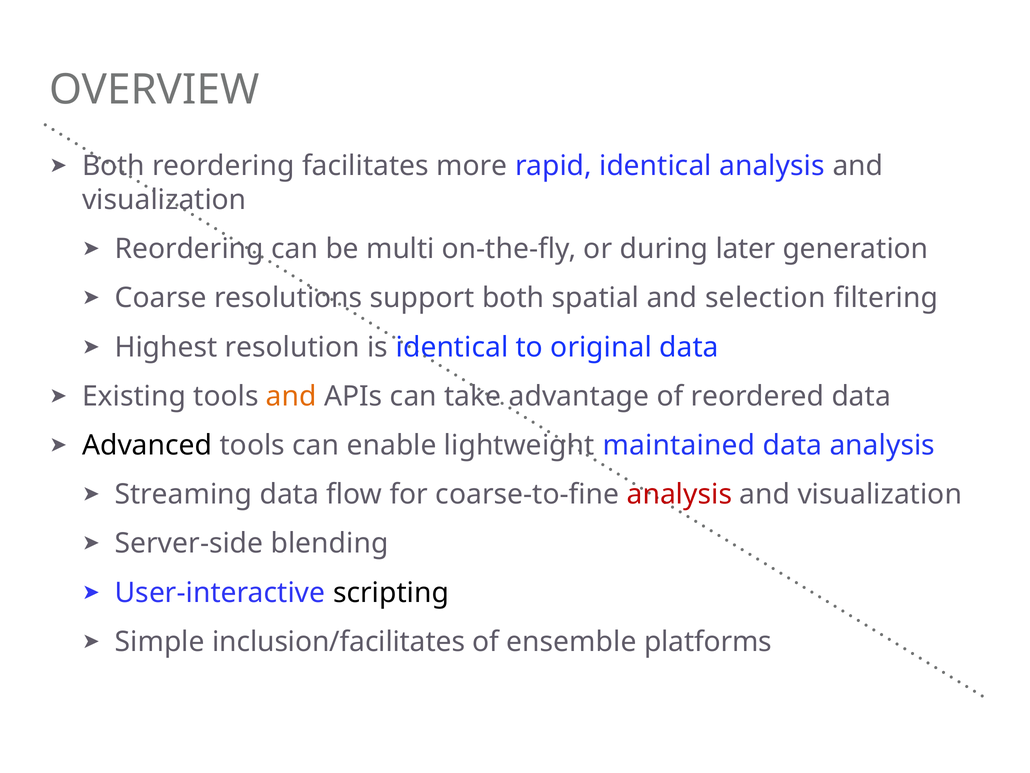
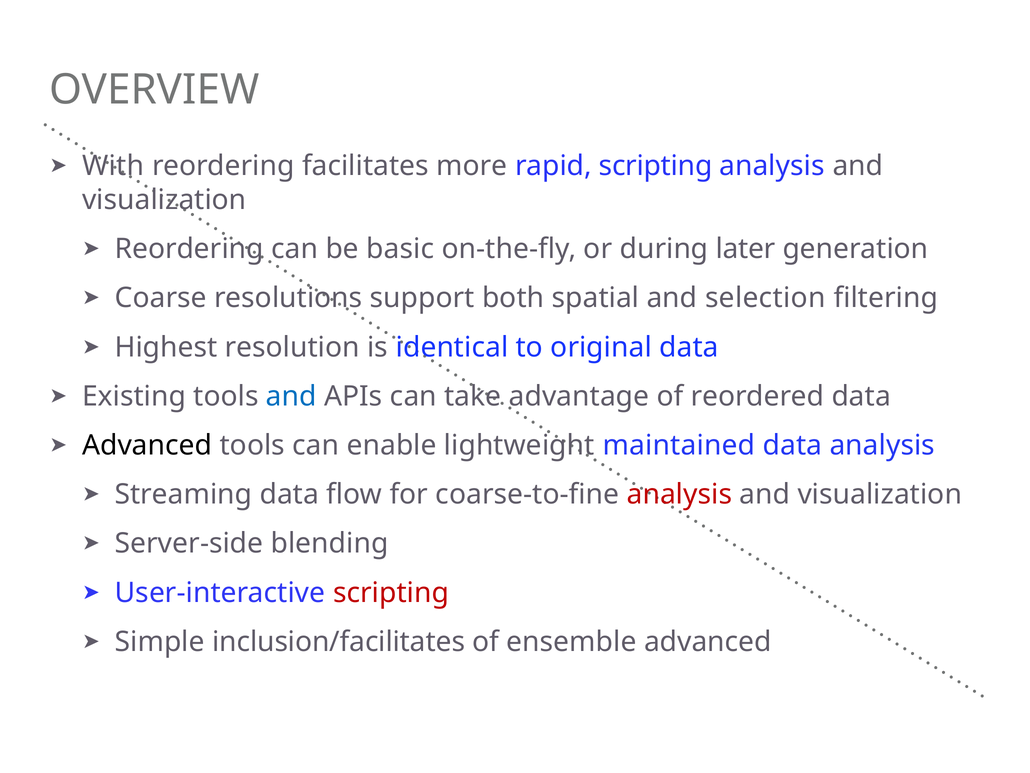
Both at (113, 166): Both -> With
rapid identical: identical -> scripting
multi: multi -> basic
and at (291, 396) colour: orange -> blue
scripting at (391, 592) colour: black -> red
ensemble platforms: platforms -> advanced
